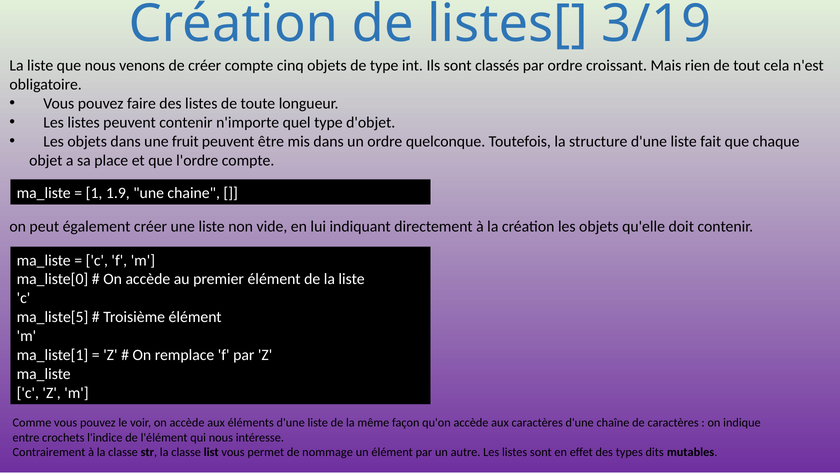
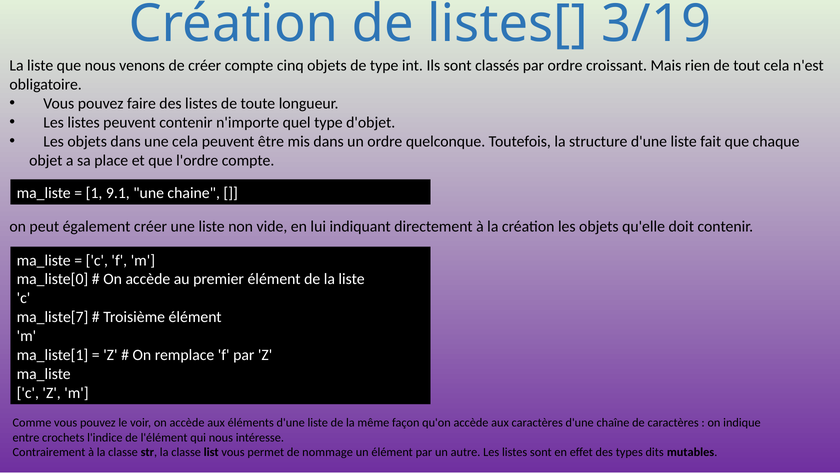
une fruit: fruit -> cela
1.9: 1.9 -> 9.1
ma_liste[5: ma_liste[5 -> ma_liste[7
